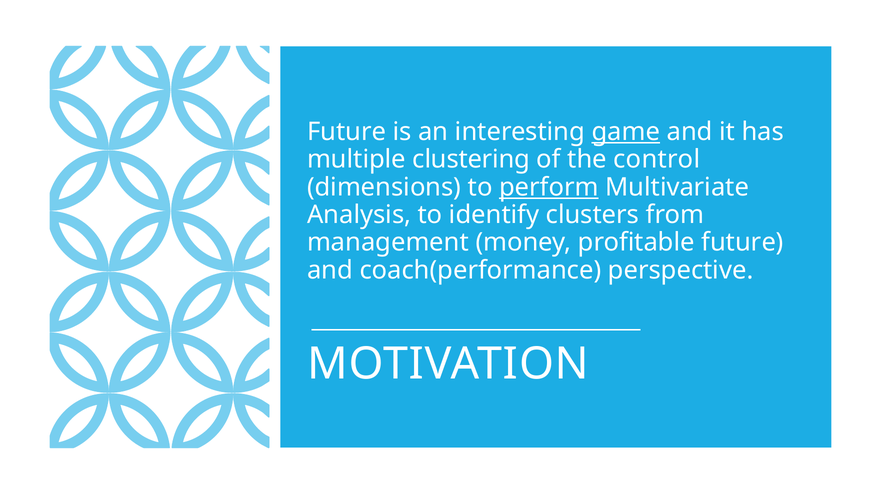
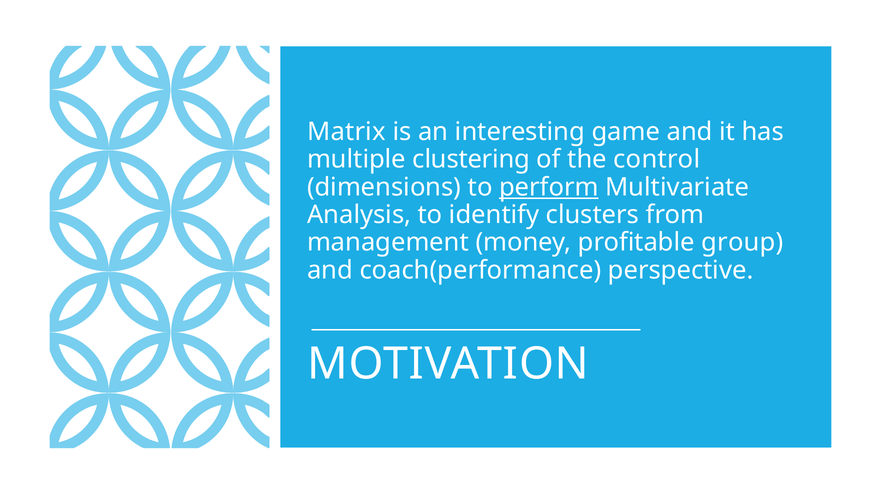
Future at (347, 132): Future -> Matrix
game underline: present -> none
profitable future: future -> group
